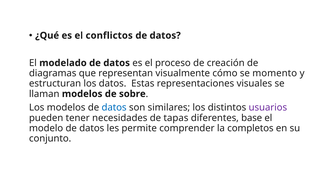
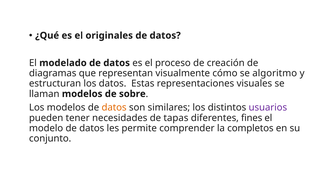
conflictos: conflictos -> originales
momento: momento -> algoritmo
datos at (114, 108) colour: blue -> orange
base: base -> fines
